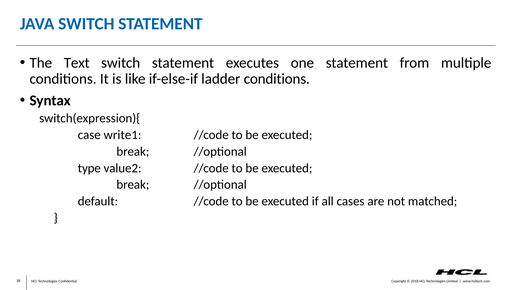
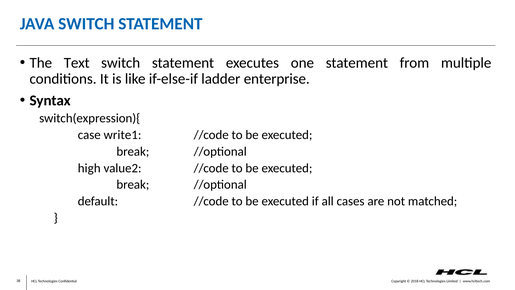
ladder conditions: conditions -> enterprise
type: type -> high
